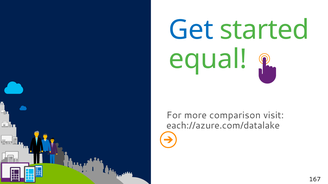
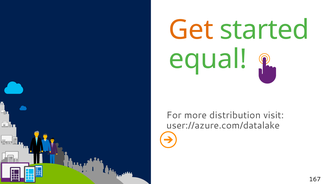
Get colour: blue -> orange
comparison: comparison -> distribution
each://azure.com/datalake: each://azure.com/datalake -> user://azure.com/datalake
